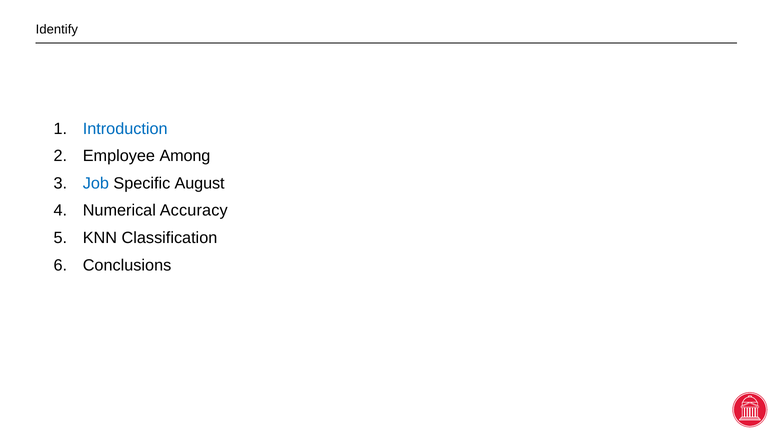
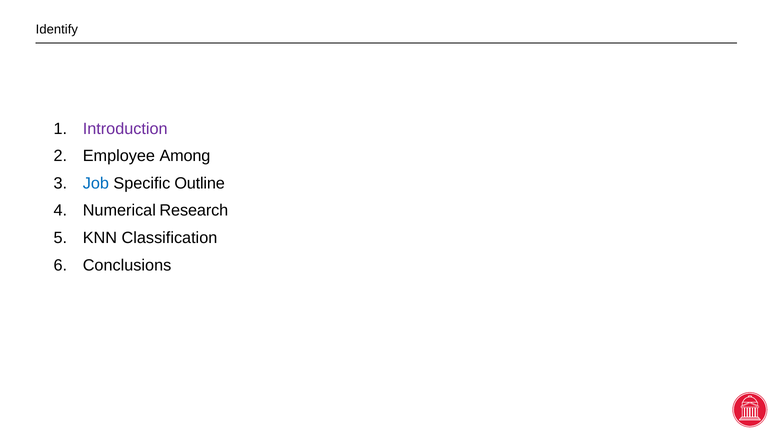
Introduction colour: blue -> purple
August: August -> Outline
Accuracy: Accuracy -> Research
